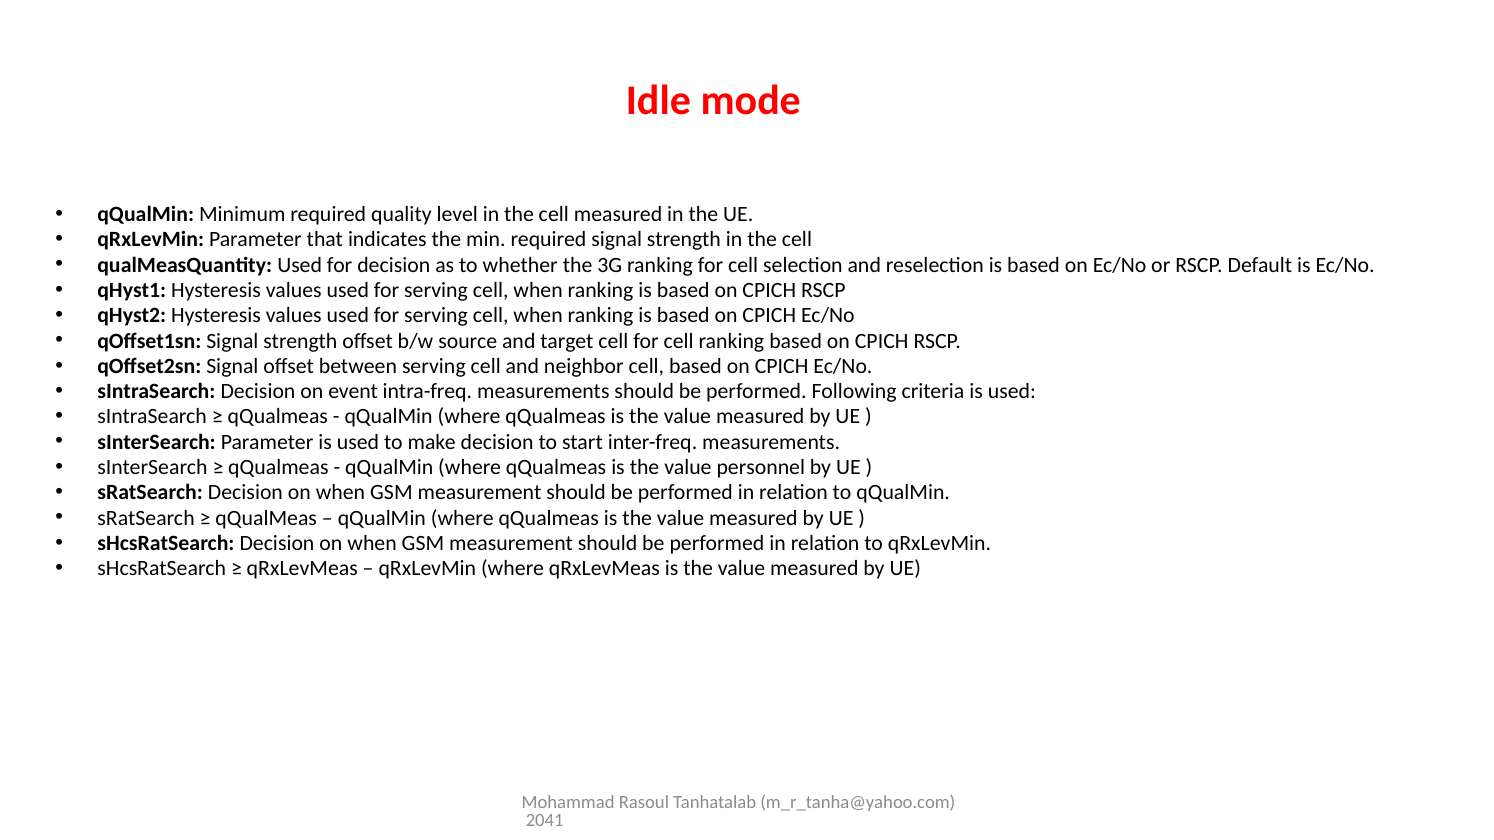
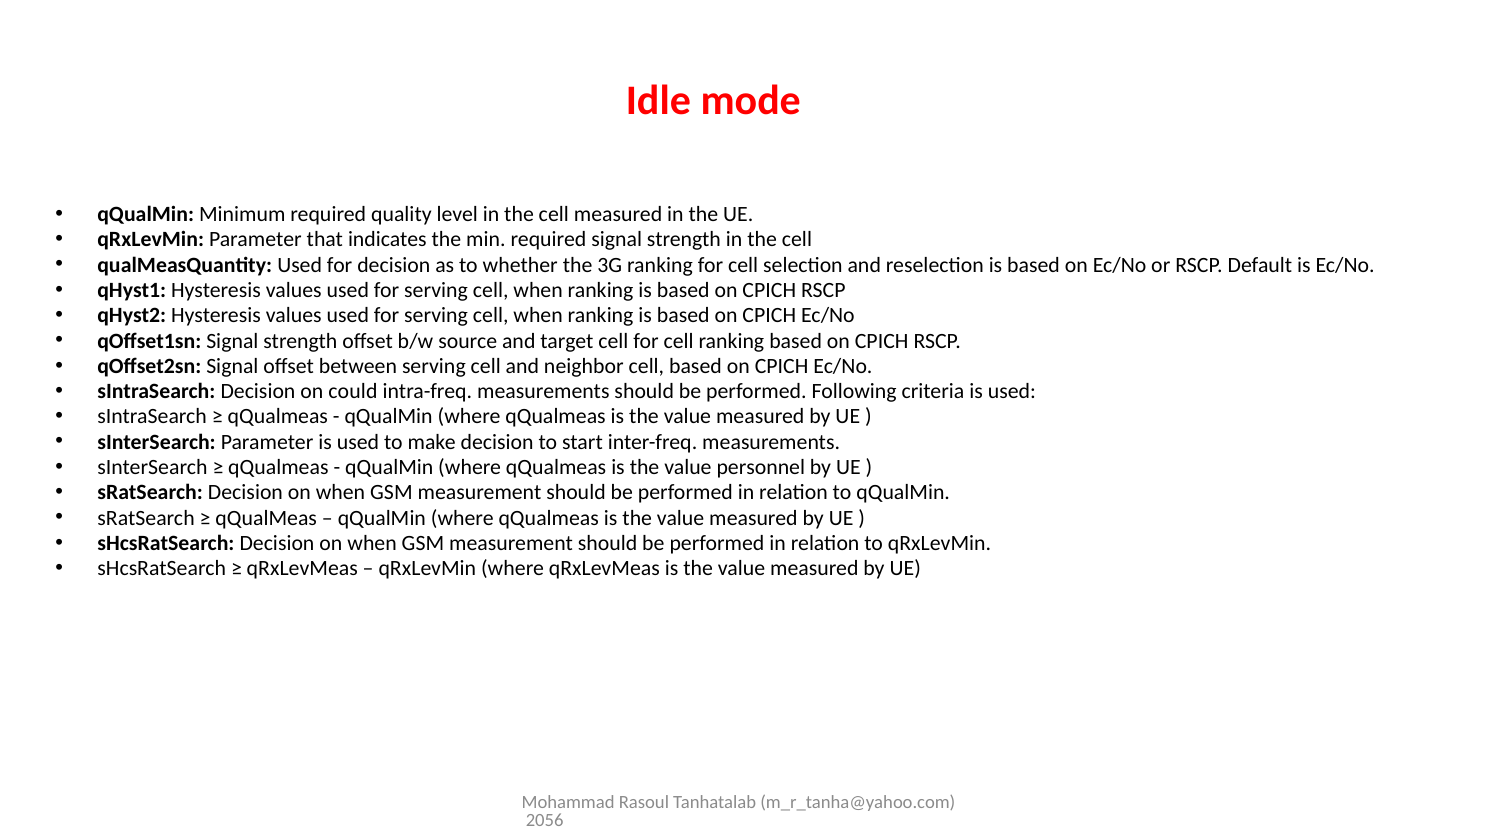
event: event -> could
2041: 2041 -> 2056
